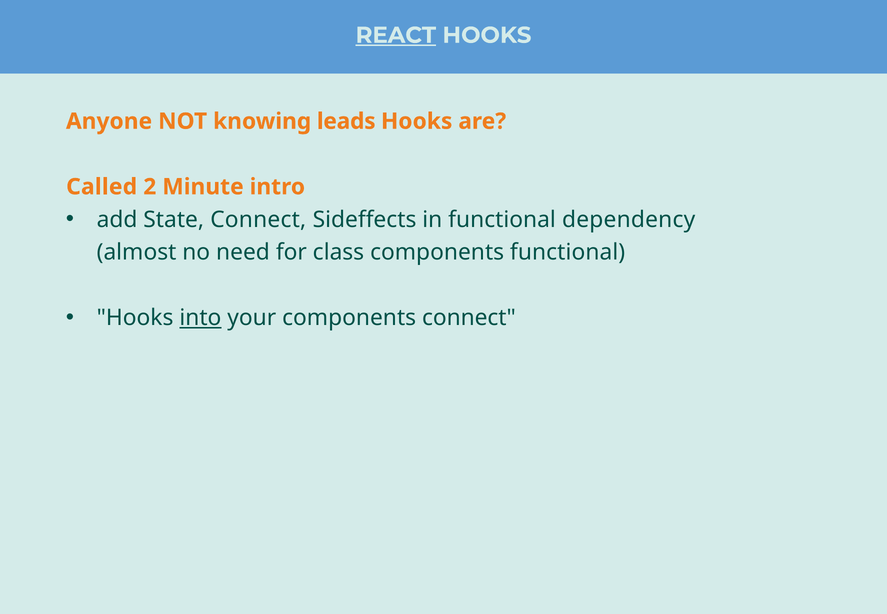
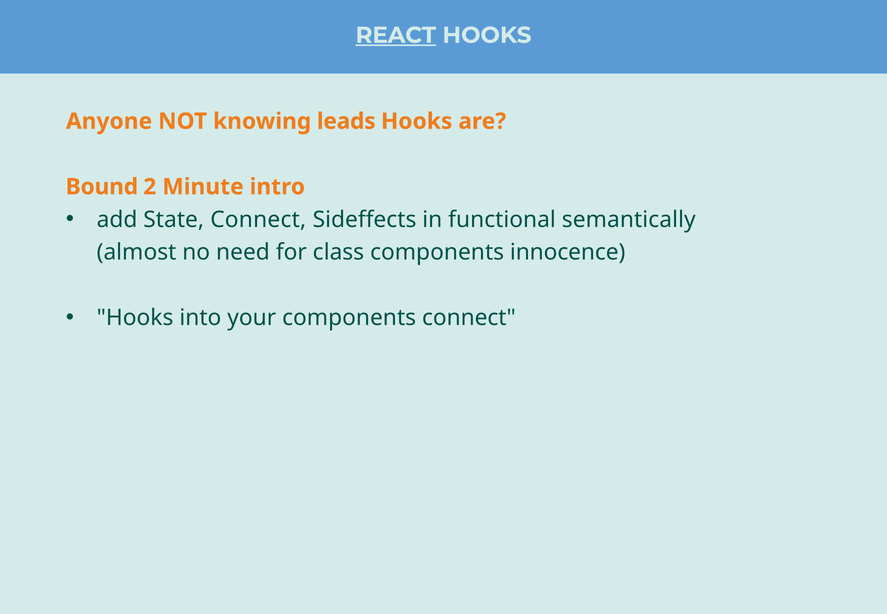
Called: Called -> Bound
dependency: dependency -> semantically
components functional: functional -> innocence
into underline: present -> none
